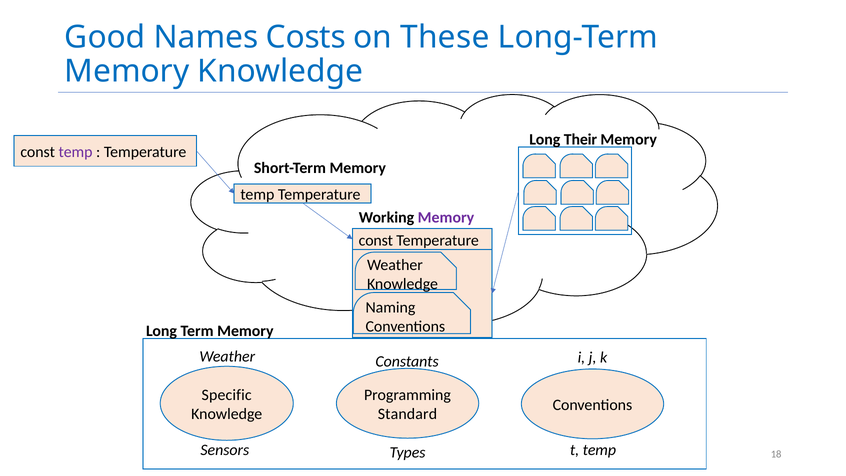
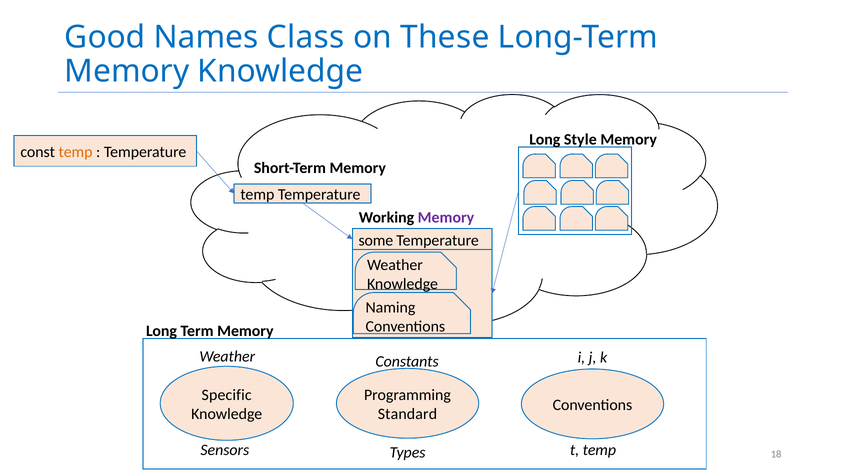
Costs: Costs -> Class
Their: Their -> Style
temp at (76, 152) colour: purple -> orange
const at (376, 240): const -> some
